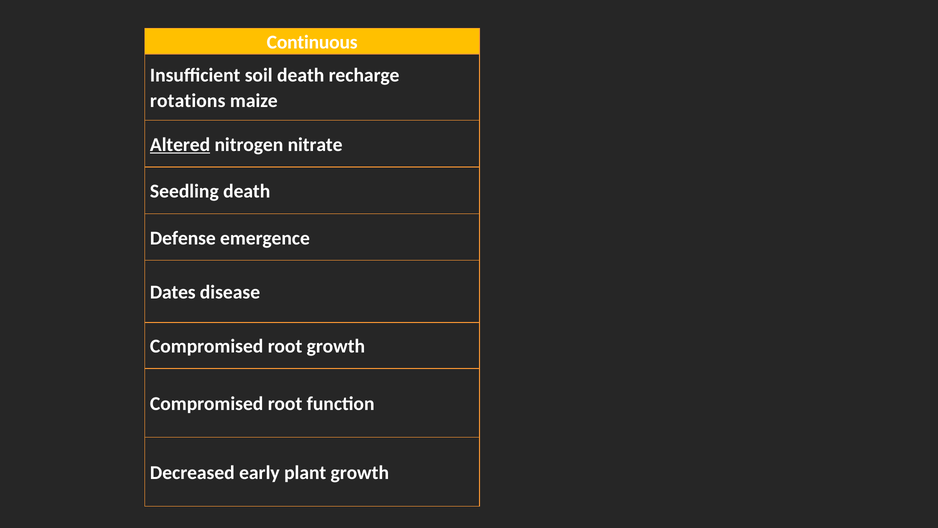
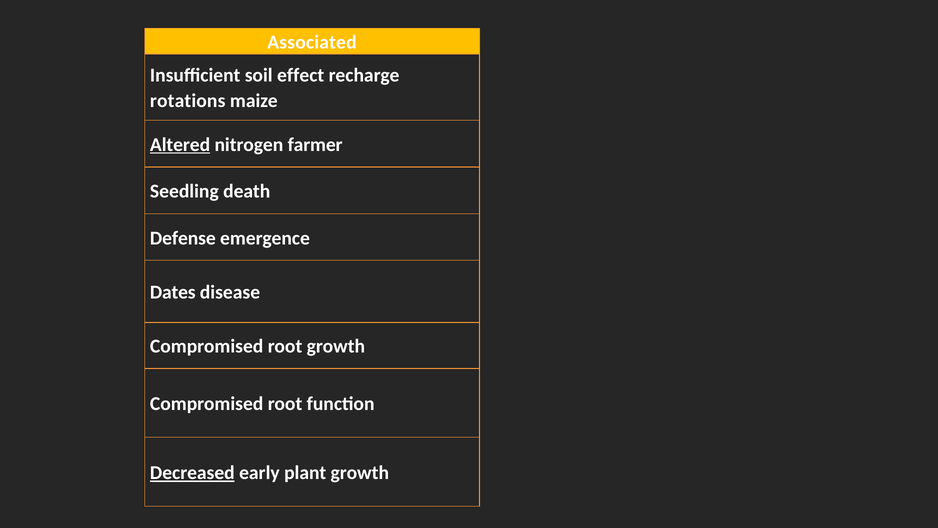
Continuous: Continuous -> Associated
soil death: death -> effect
nitrate: nitrate -> farmer
Decreased underline: none -> present
